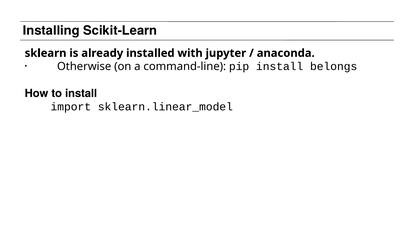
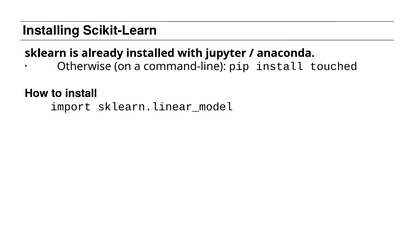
belongs: belongs -> touched
